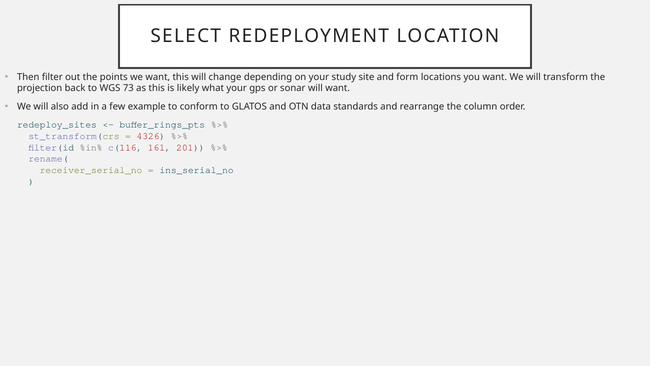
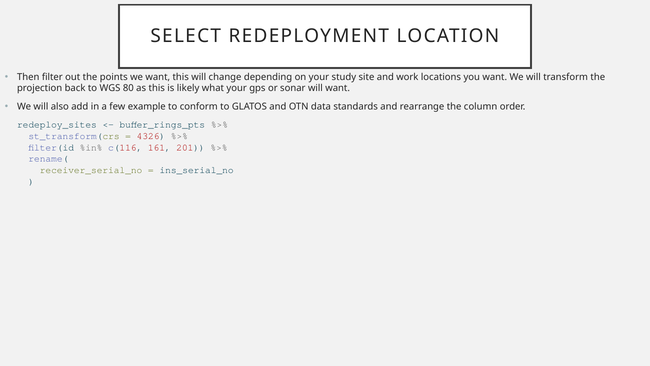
form: form -> work
73: 73 -> 80
